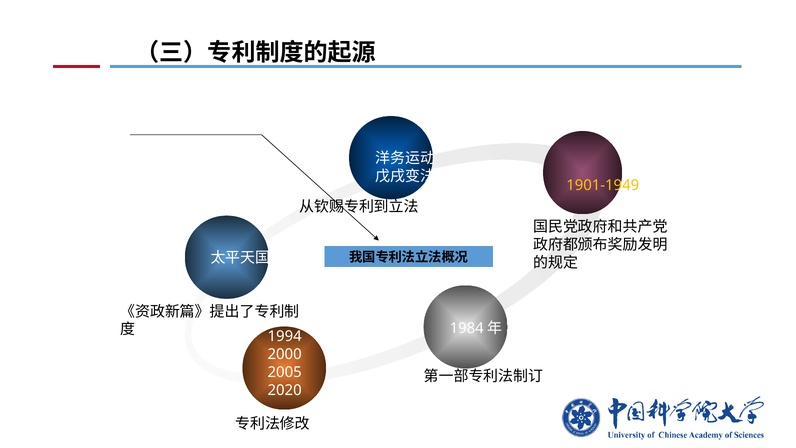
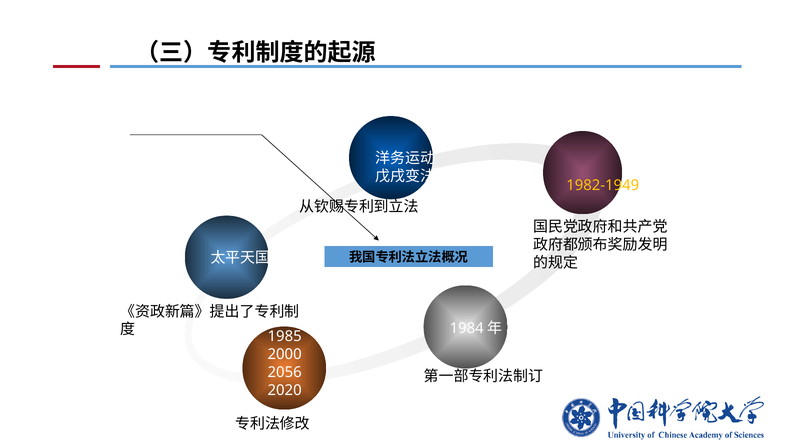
1901-1949: 1901-1949 -> 1982-1949
1994: 1994 -> 1985
2005: 2005 -> 2056
